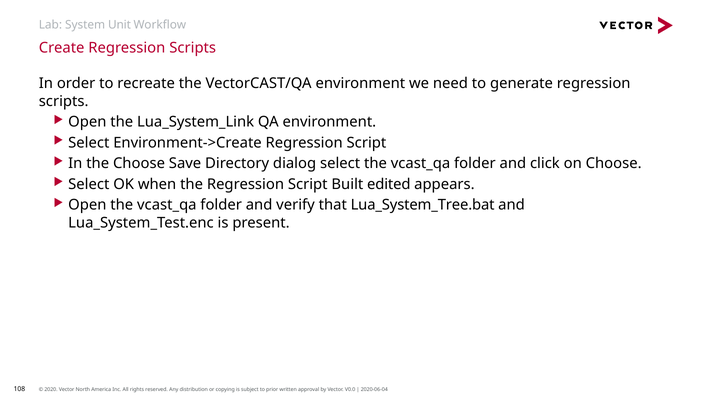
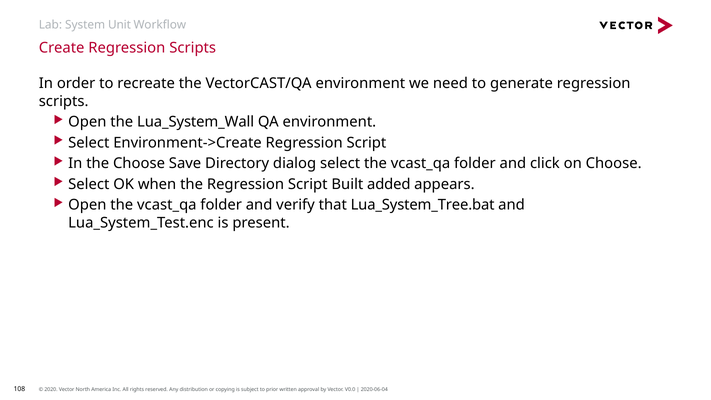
Lua_System_Link: Lua_System_Link -> Lua_System_Wall
edited: edited -> added
